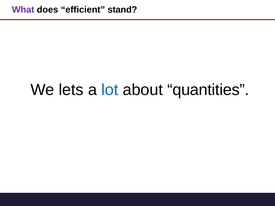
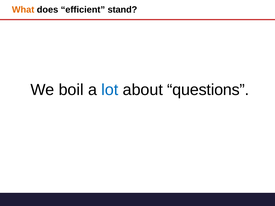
What colour: purple -> orange
lets: lets -> boil
quantities: quantities -> questions
